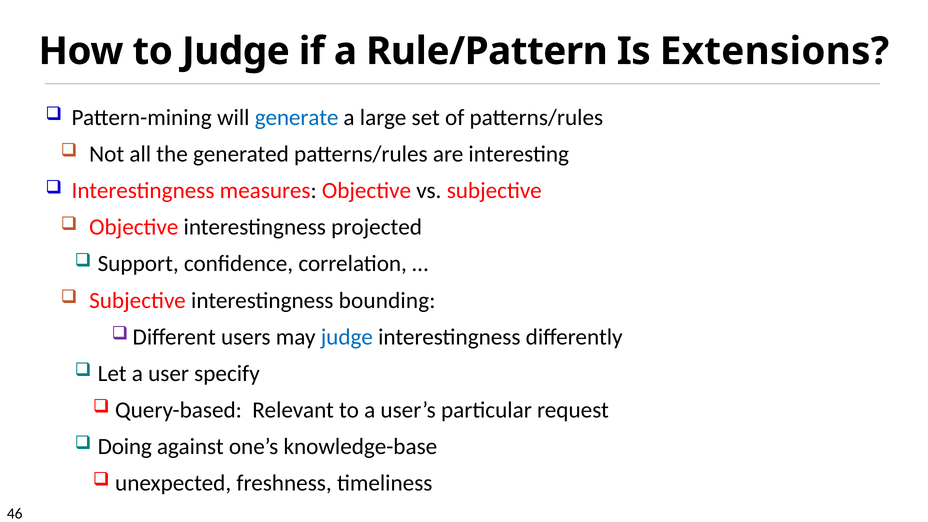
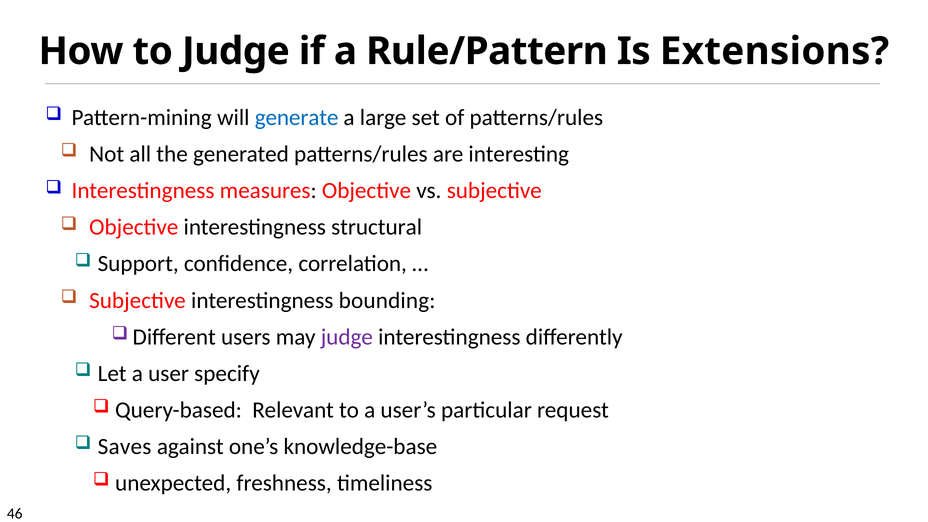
projected: projected -> structural
judge at (347, 337) colour: blue -> purple
Doing: Doing -> Saves
